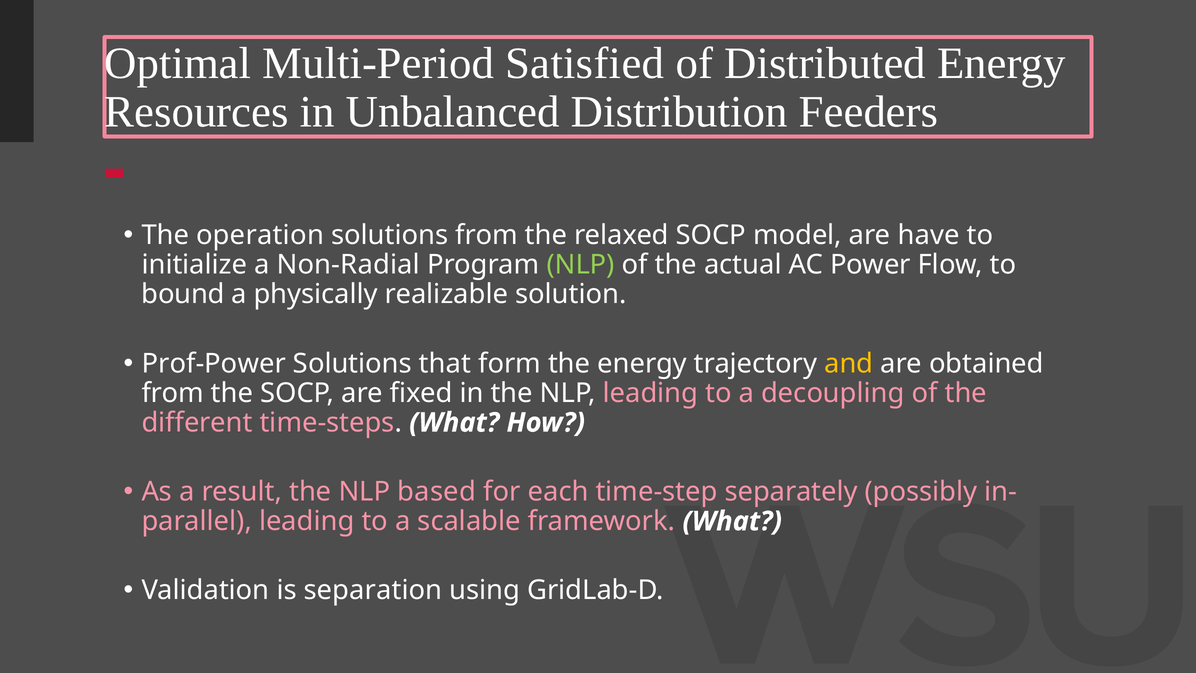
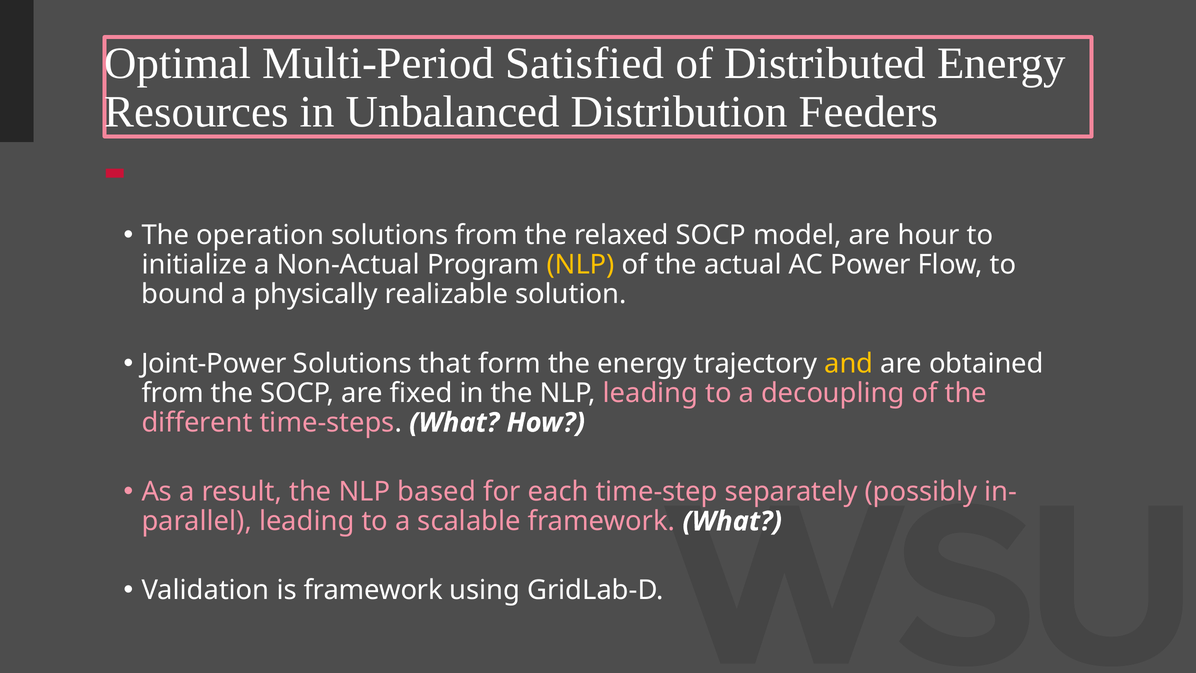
have: have -> hour
Non-Radial: Non-Radial -> Non-Actual
NLP at (581, 265) colour: light green -> yellow
Prof-Power: Prof-Power -> Joint-Power
is separation: separation -> framework
